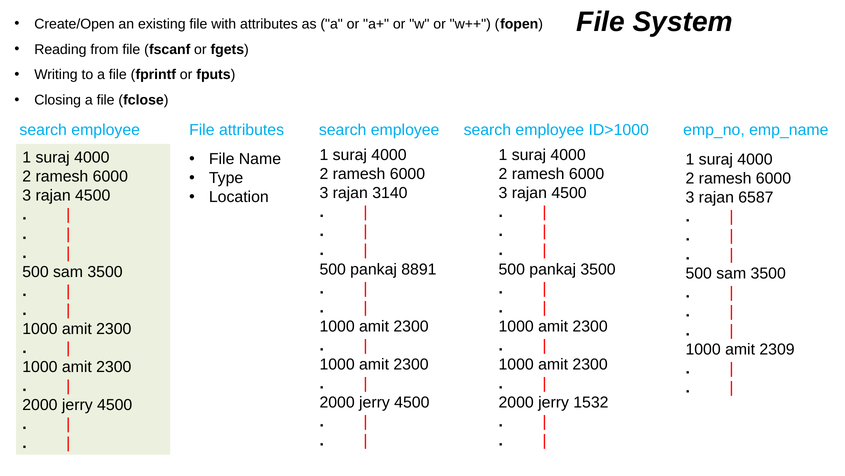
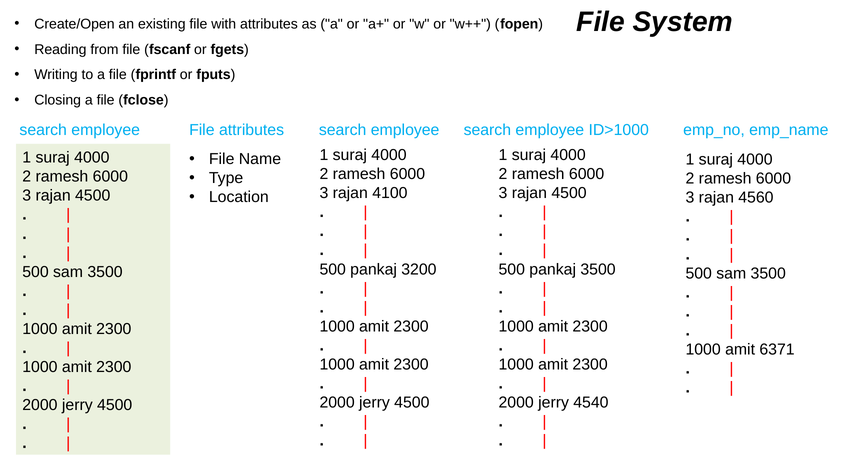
3140: 3140 -> 4100
6587: 6587 -> 4560
8891: 8891 -> 3200
2309: 2309 -> 6371
1532: 1532 -> 4540
